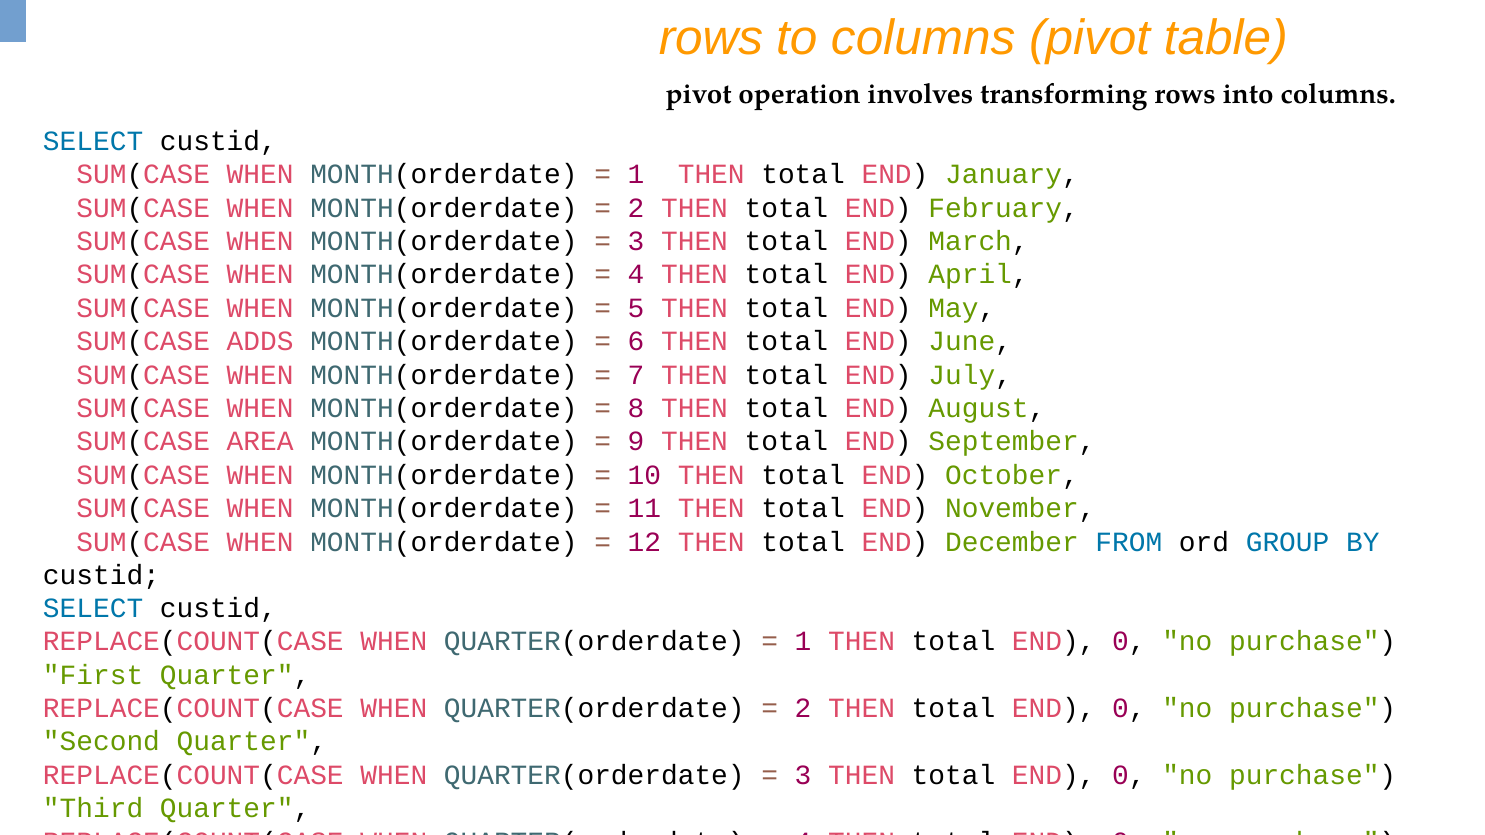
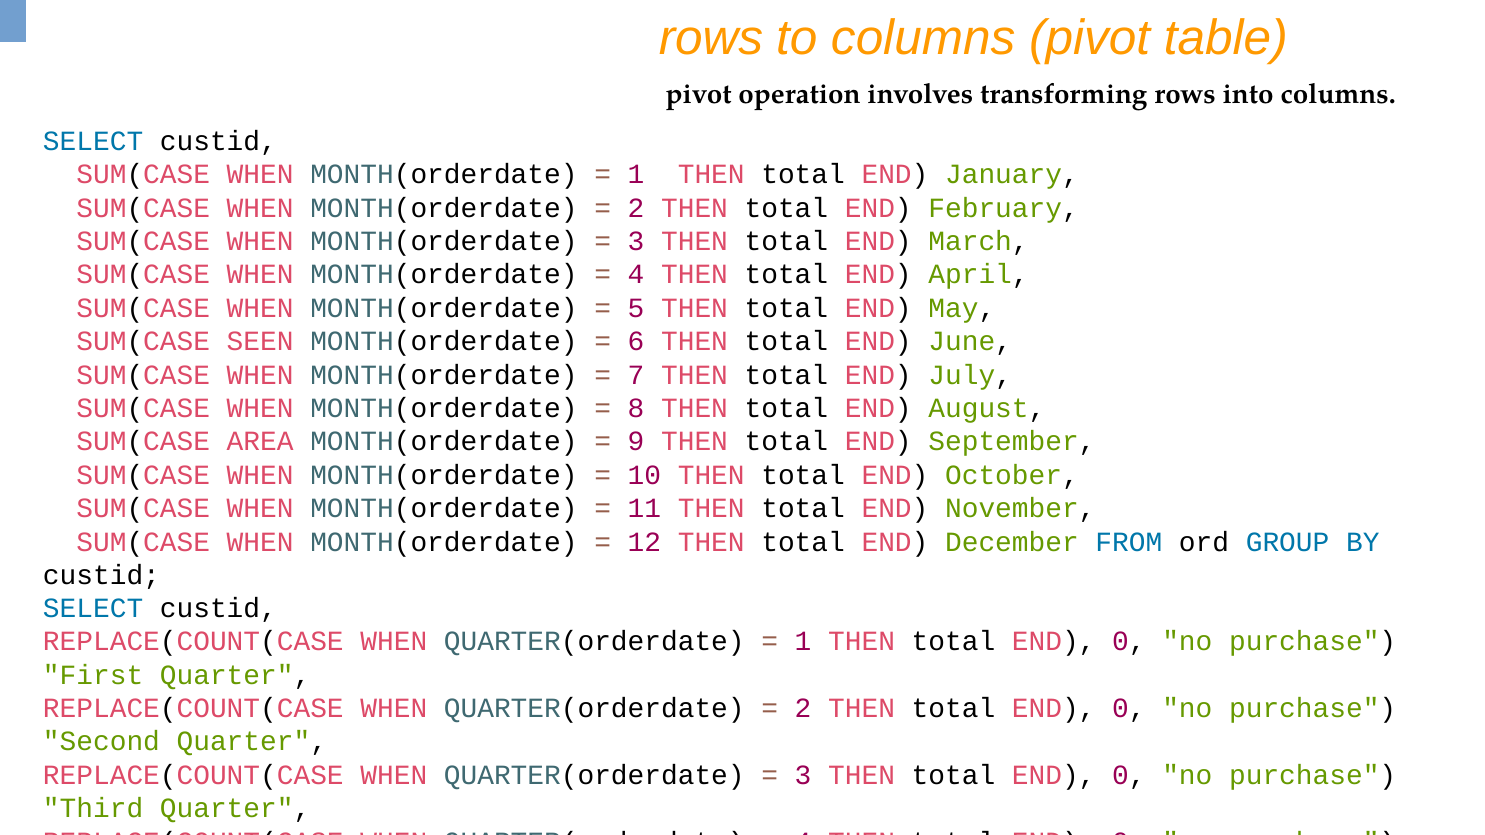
ADDS: ADDS -> SEEN
